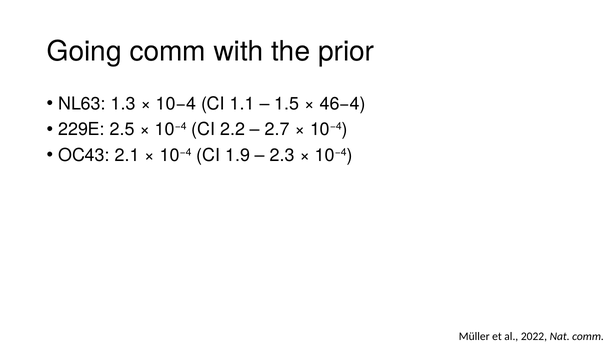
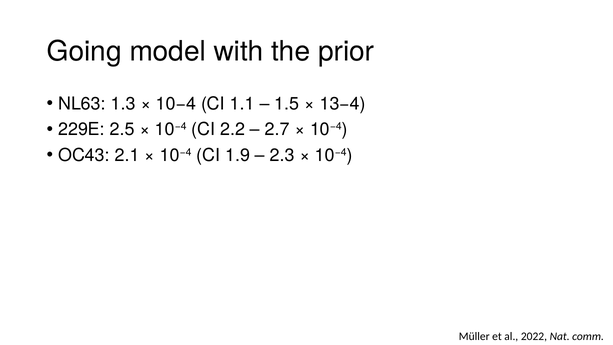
Going comm: comm -> model
46−4: 46−4 -> 13−4
